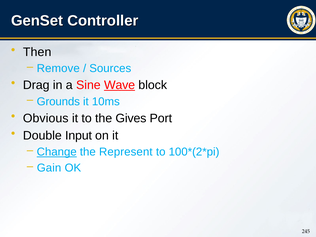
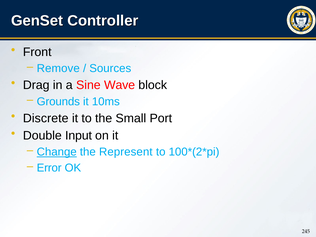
Then: Then -> Front
Wave underline: present -> none
Obvious: Obvious -> Discrete
Gives: Gives -> Small
Gain: Gain -> Error
